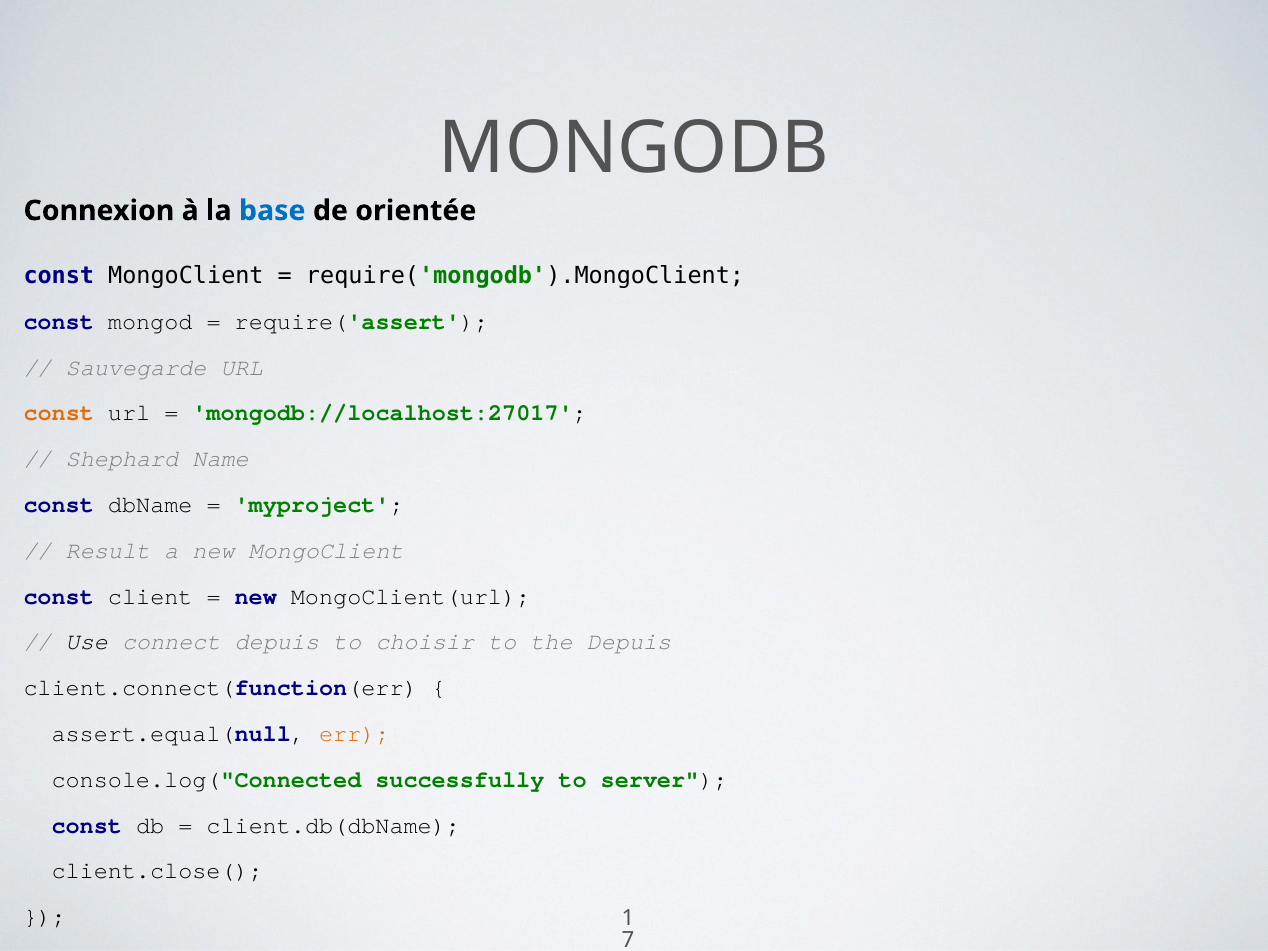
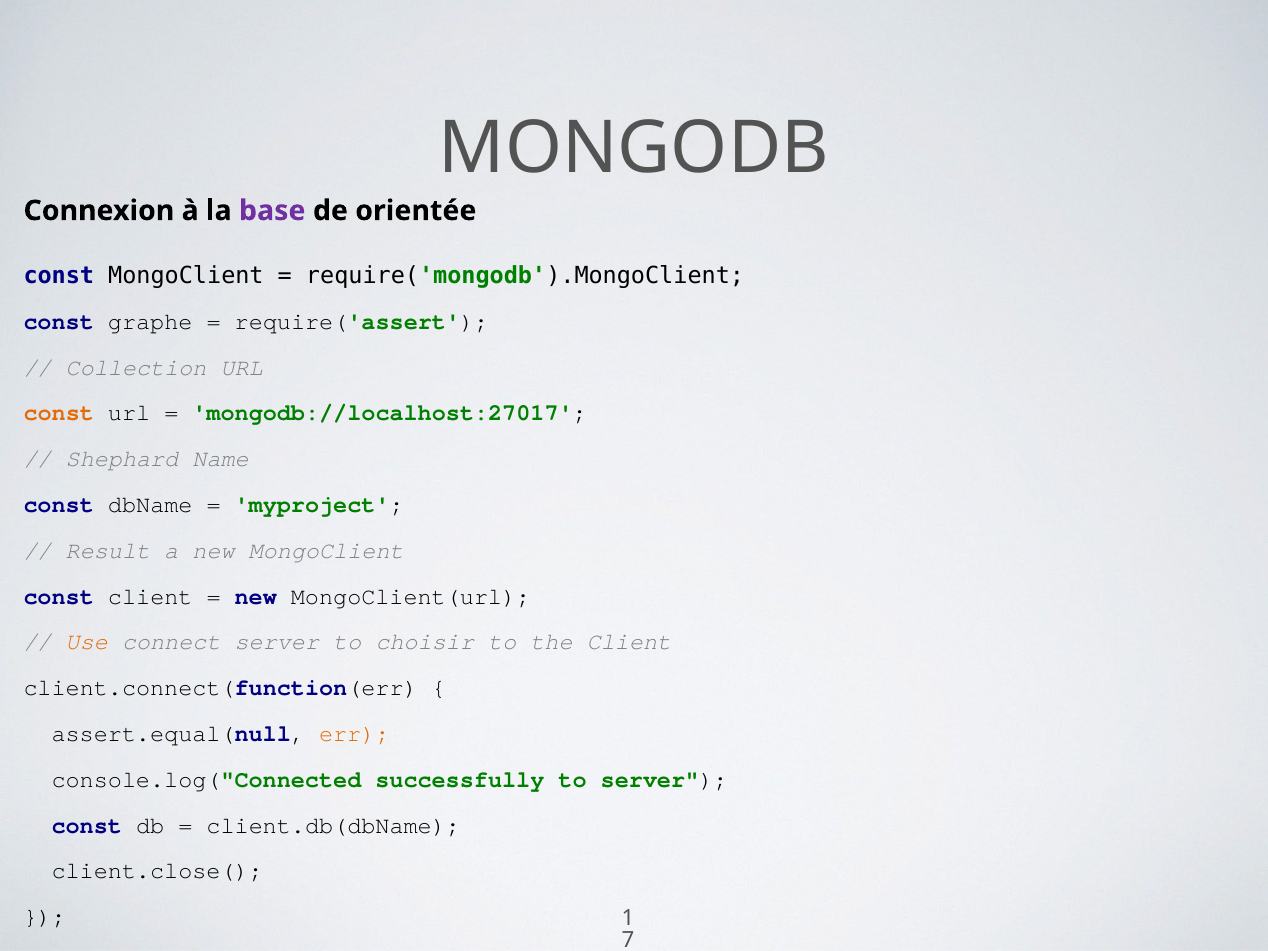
base colour: blue -> purple
mongod: mongod -> graphe
Sauvegarde: Sauvegarde -> Collection
Use colour: black -> orange
connect depuis: depuis -> server
the Depuis: Depuis -> Client
